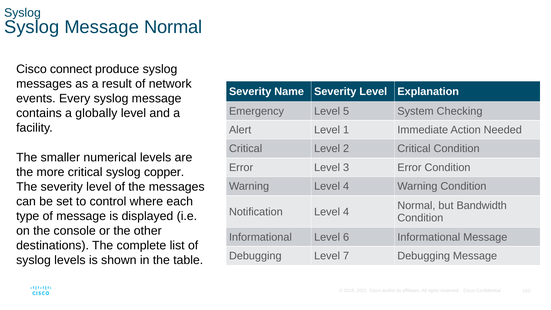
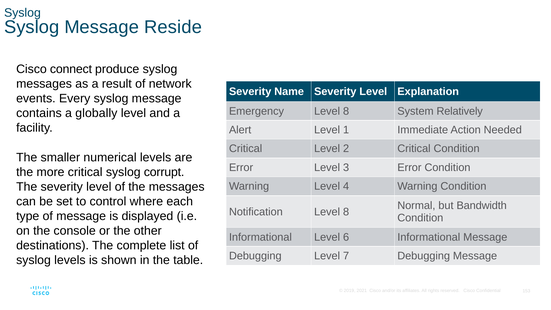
Message Normal: Normal -> Reside
Emergency Level 5: 5 -> 8
Checking: Checking -> Relatively
copper: copper -> corrupt
Notification Level 4: 4 -> 8
